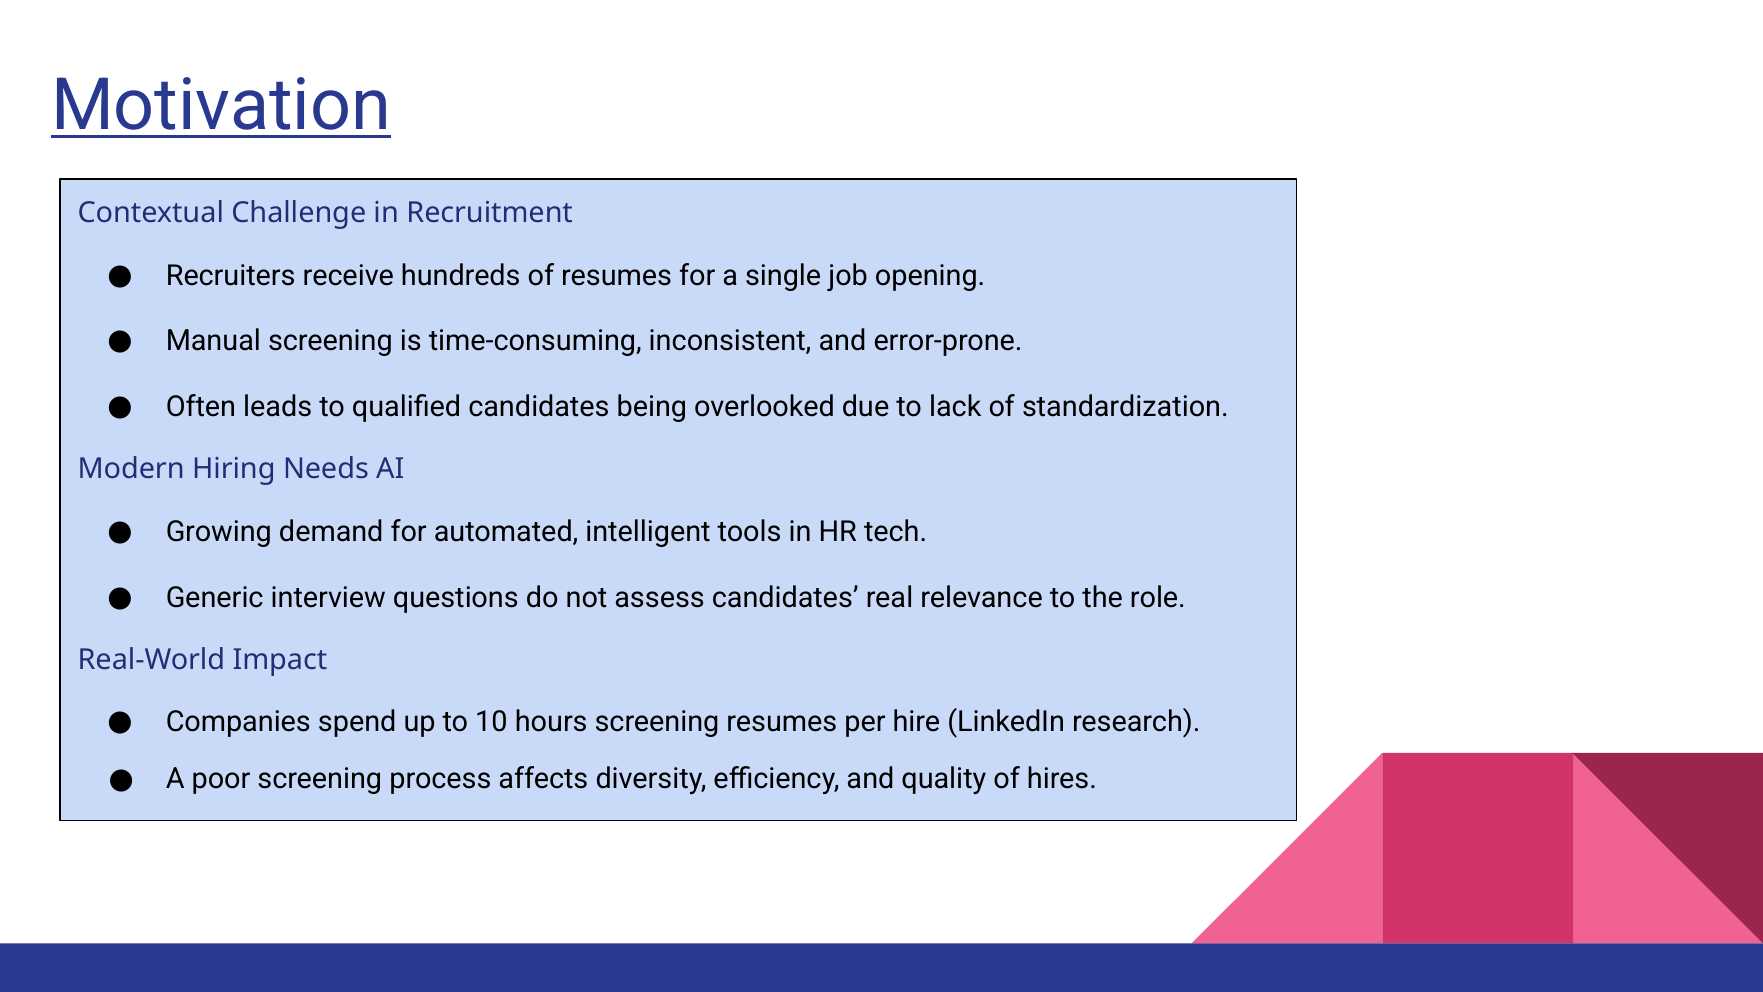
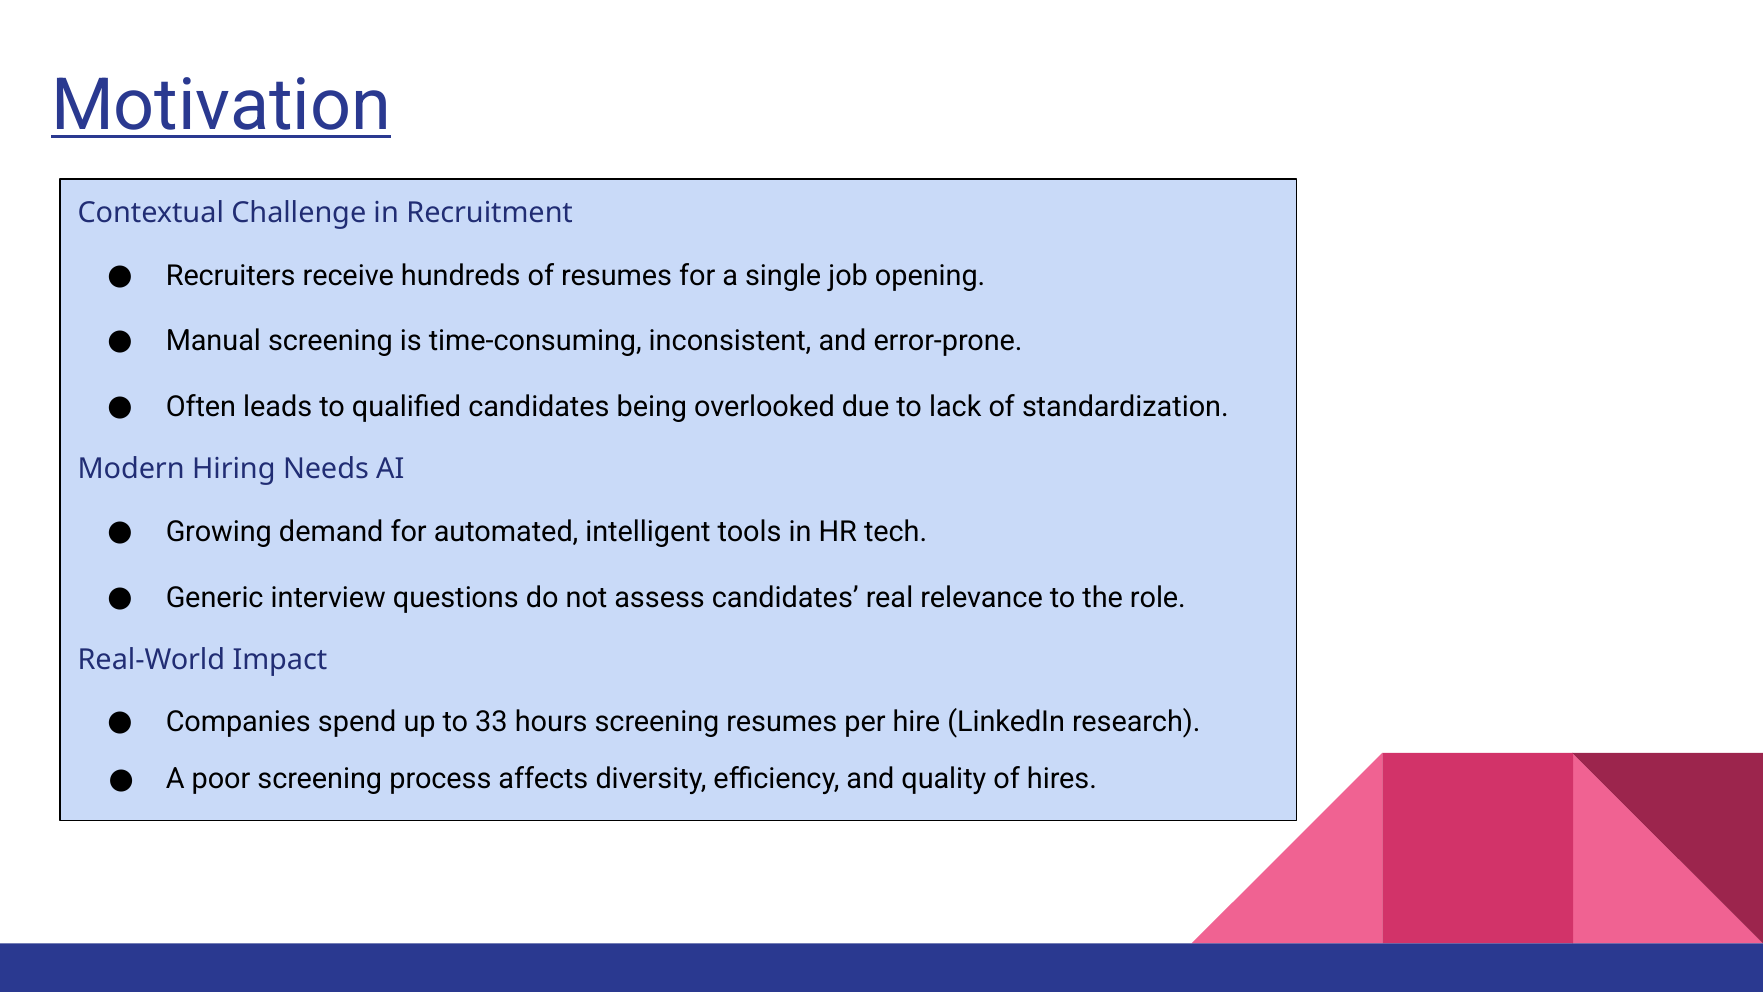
10: 10 -> 33
